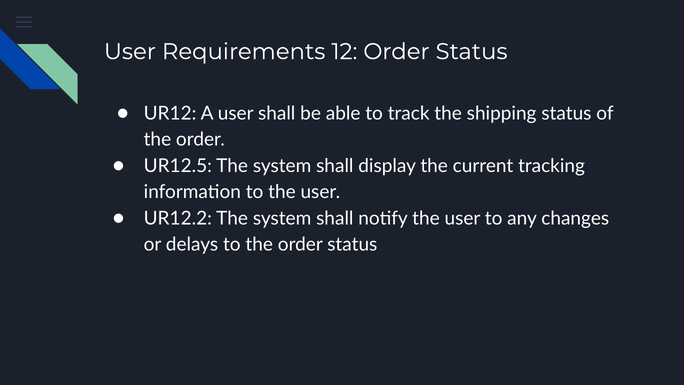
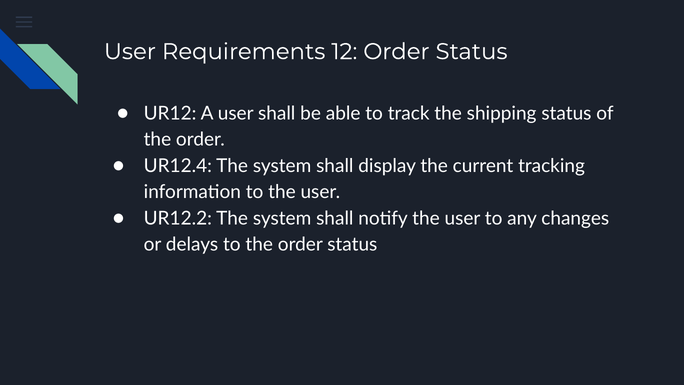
UR12.5: UR12.5 -> UR12.4
